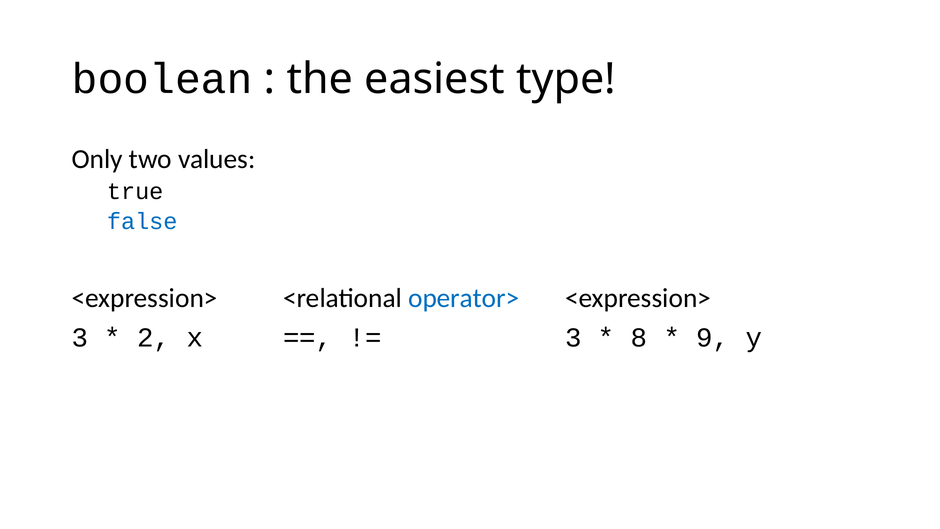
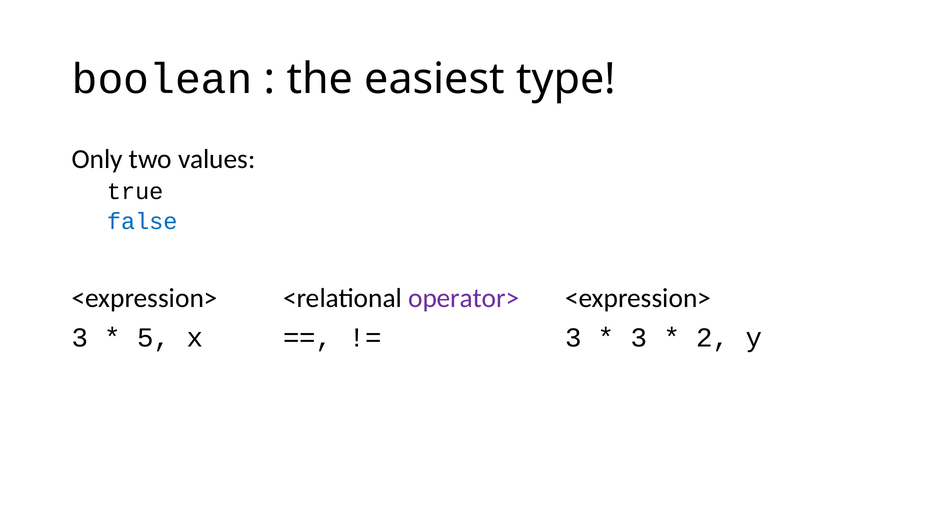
operator> colour: blue -> purple
2: 2 -> 5
8 at (639, 338): 8 -> 3
9: 9 -> 2
